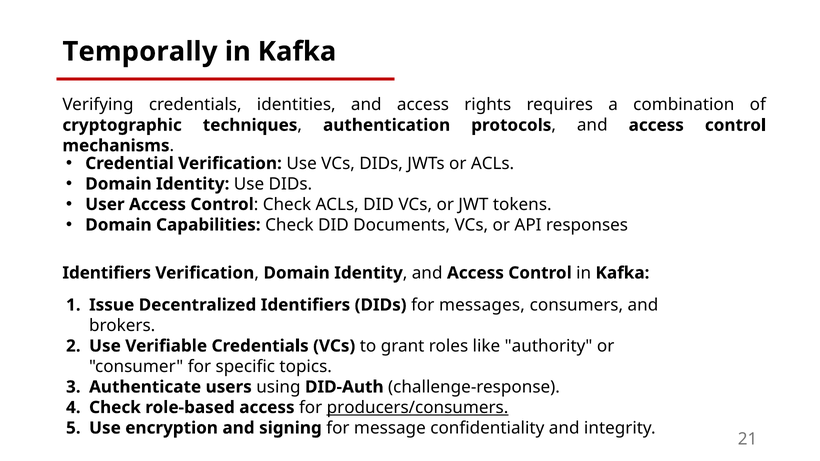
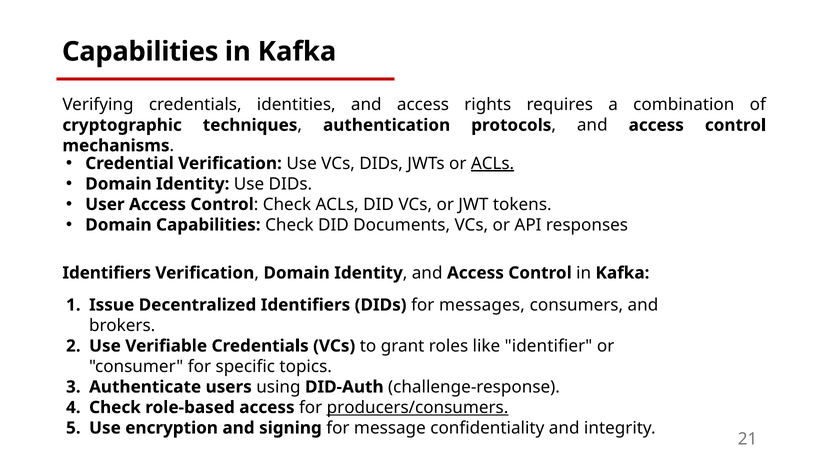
Temporally at (140, 52): Temporally -> Capabilities
ACLs at (493, 163) underline: none -> present
authority: authority -> identifier
